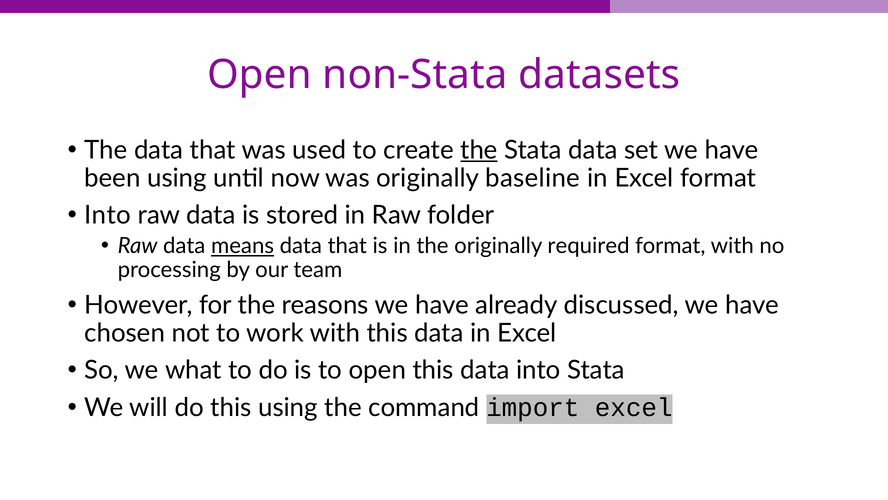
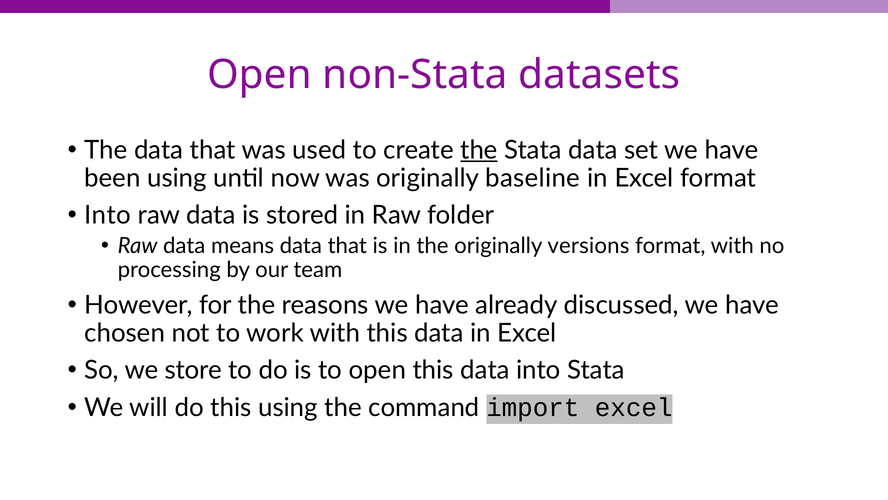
means underline: present -> none
required: required -> versions
what: what -> store
